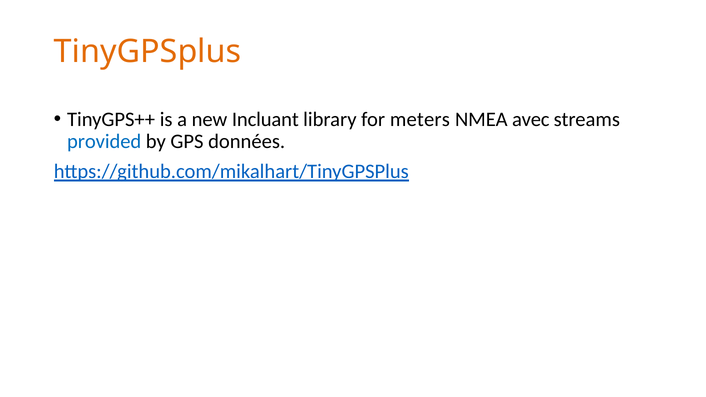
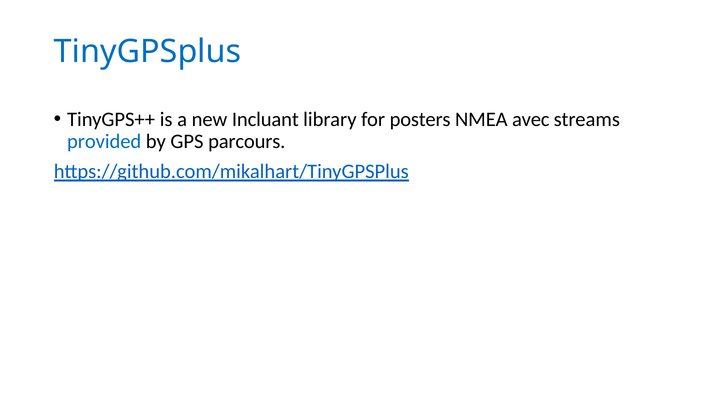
TinyGPSplus colour: orange -> blue
meters: meters -> posters
données: données -> parcours
